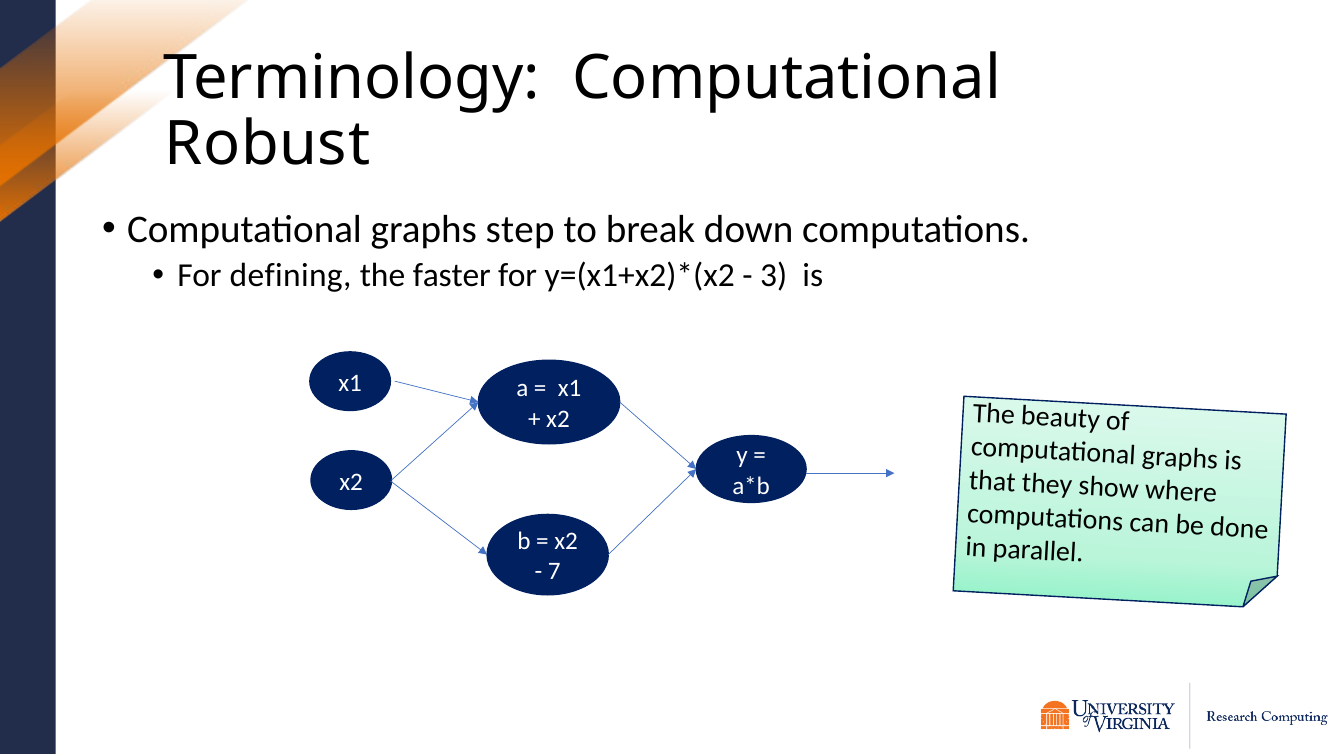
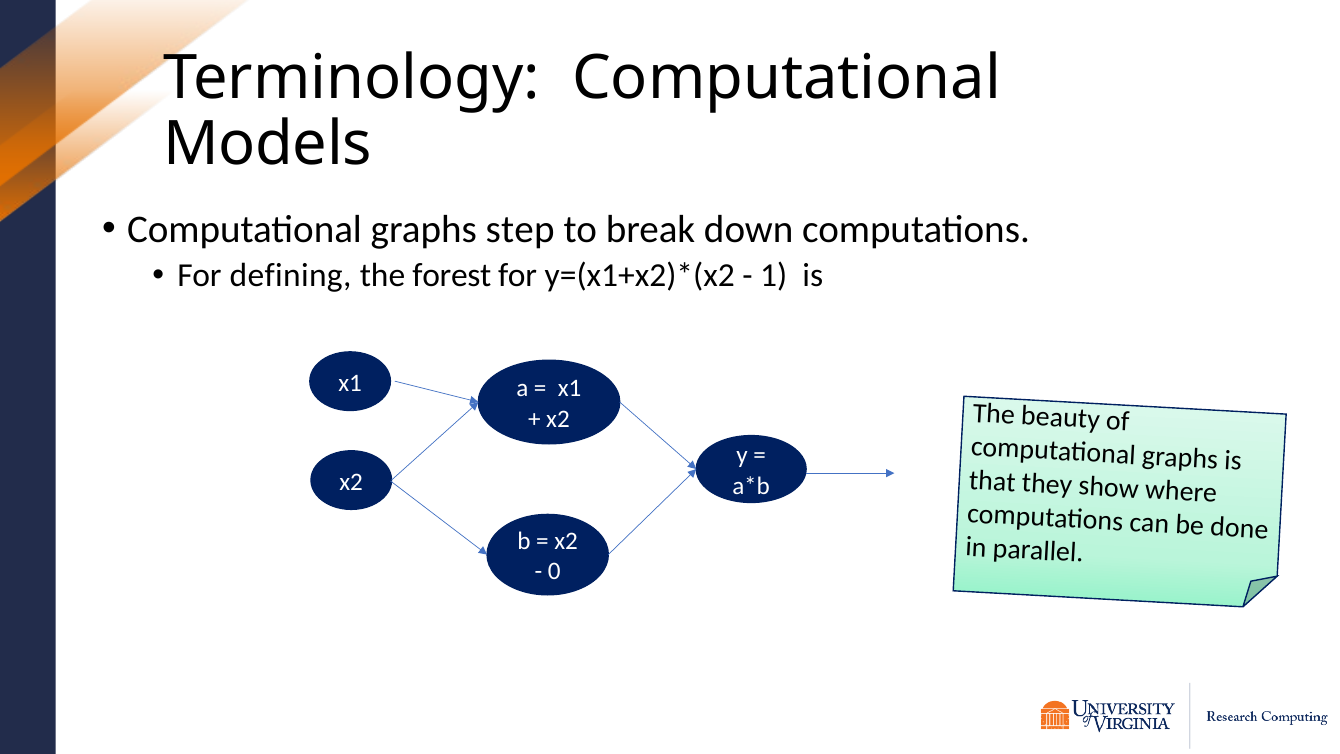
Robust: Robust -> Models
faster: faster -> forest
3: 3 -> 1
7: 7 -> 0
